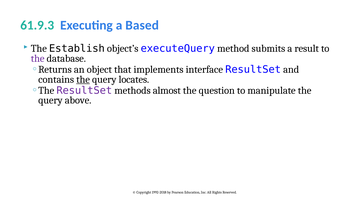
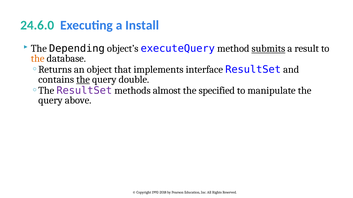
61.9.3: 61.9.3 -> 24.6.0
Based: Based -> Install
Establish: Establish -> Depending
submits underline: none -> present
the at (38, 59) colour: purple -> orange
locates: locates -> double
question: question -> specified
